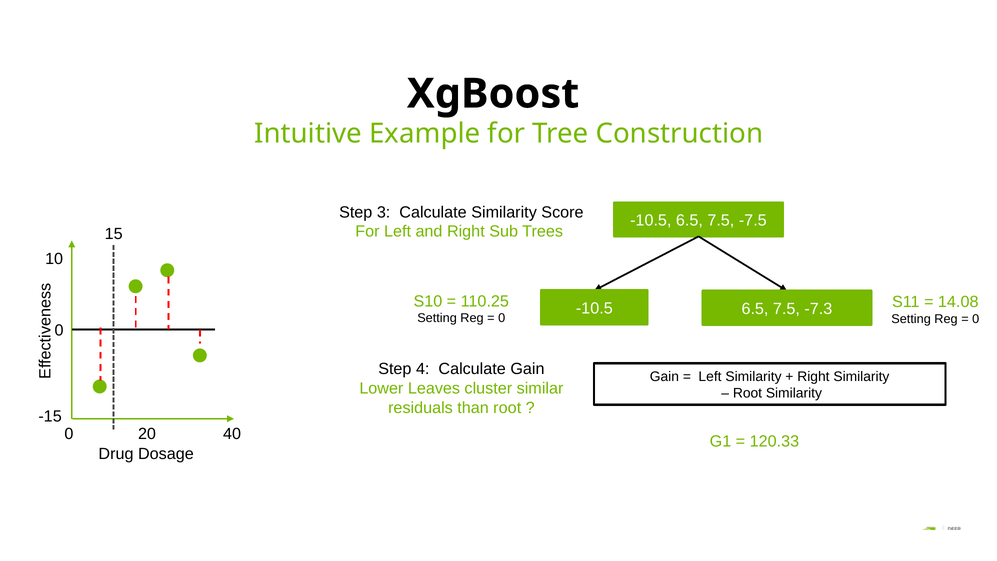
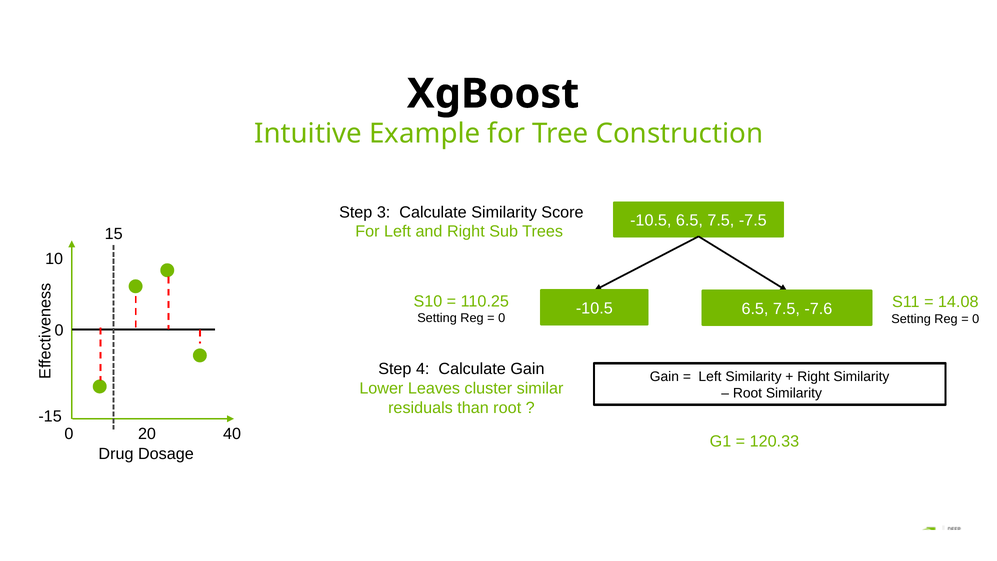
-7.3: -7.3 -> -7.6
